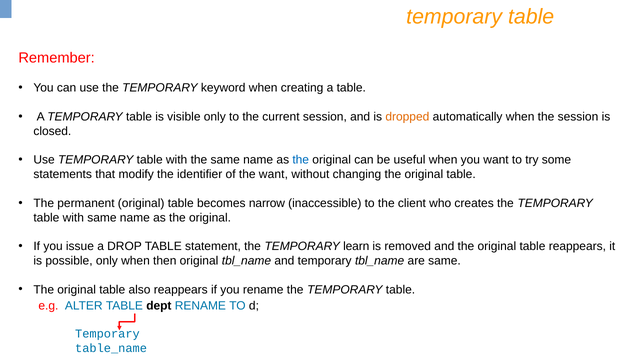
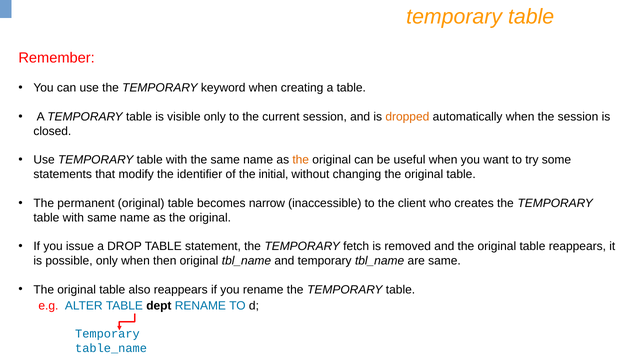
the at (301, 160) colour: blue -> orange
the want: want -> initial
learn: learn -> fetch
